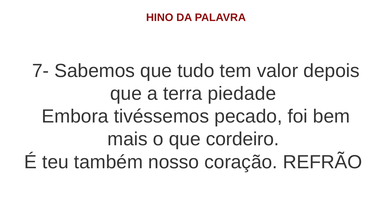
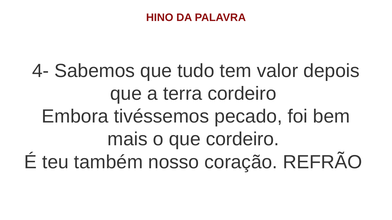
7-: 7- -> 4-
terra piedade: piedade -> cordeiro
